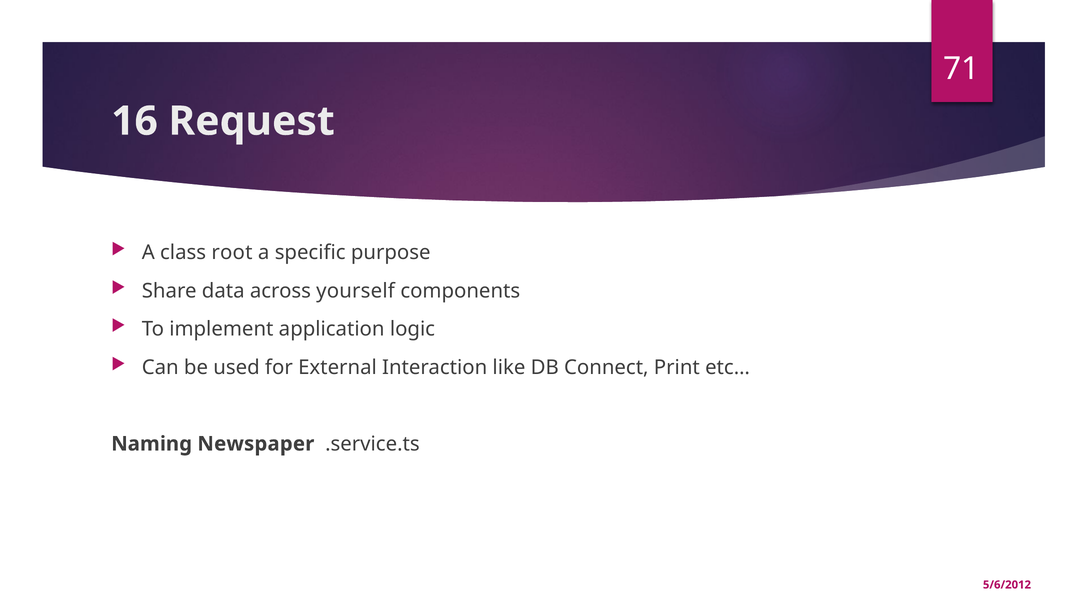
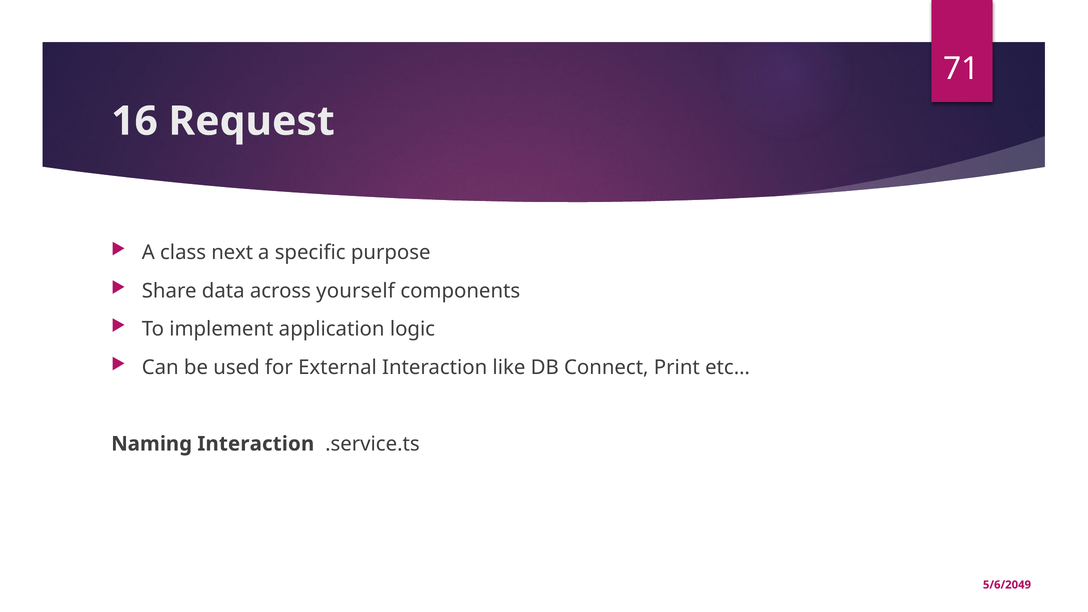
root: root -> next
Naming Newspaper: Newspaper -> Interaction
5/6/2012: 5/6/2012 -> 5/6/2049
